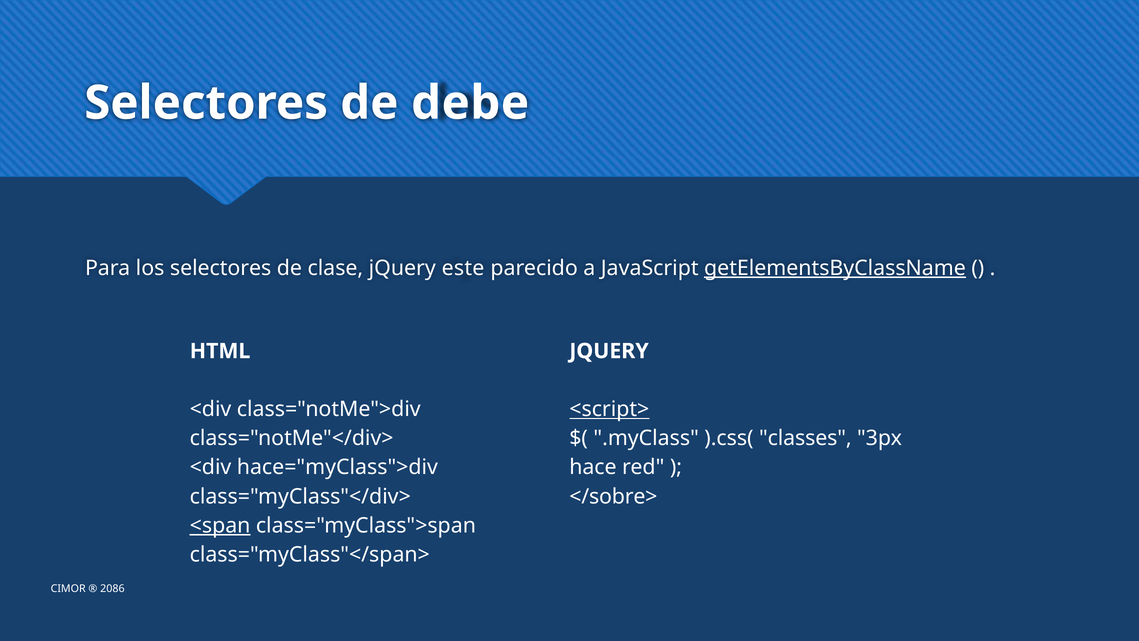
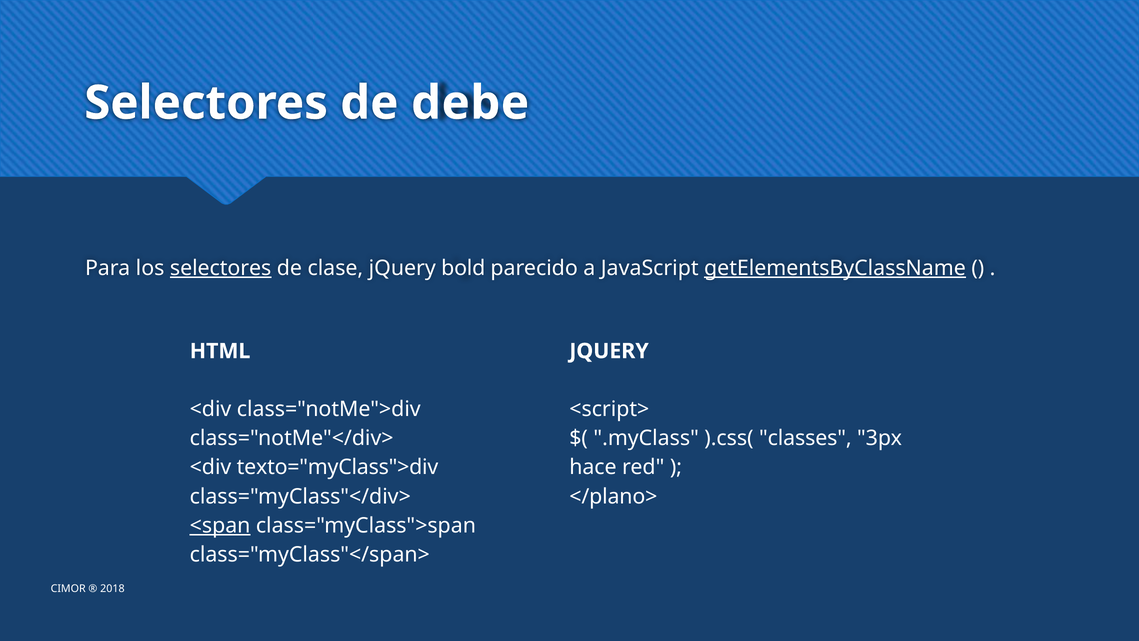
selectores at (221, 268) underline: none -> present
este: este -> bold
<script> underline: present -> none
hace="myClass">div: hace="myClass">div -> texto="myClass">div
</sobre>: </sobre> -> </plano>
2086: 2086 -> 2018
